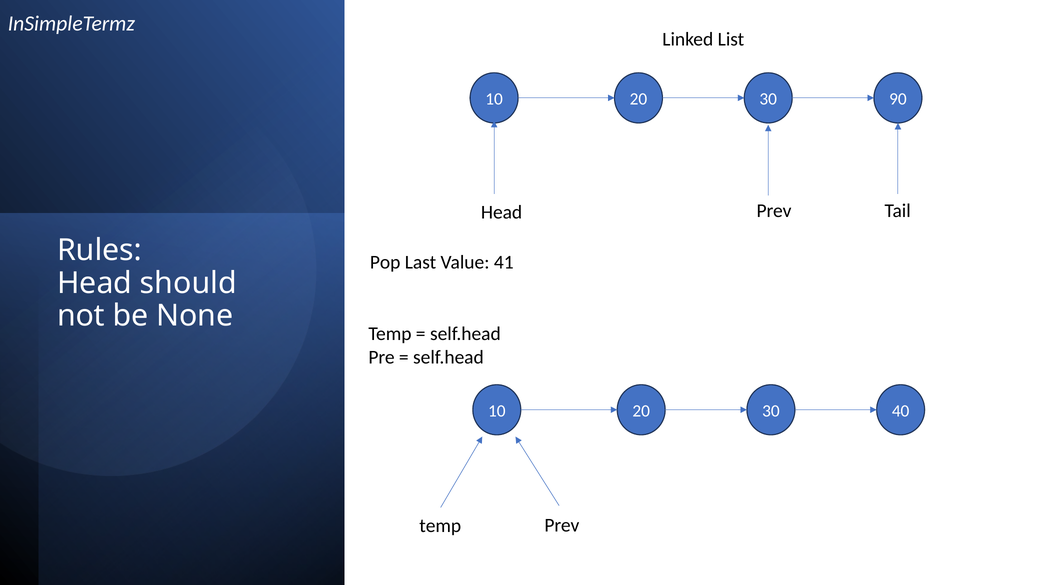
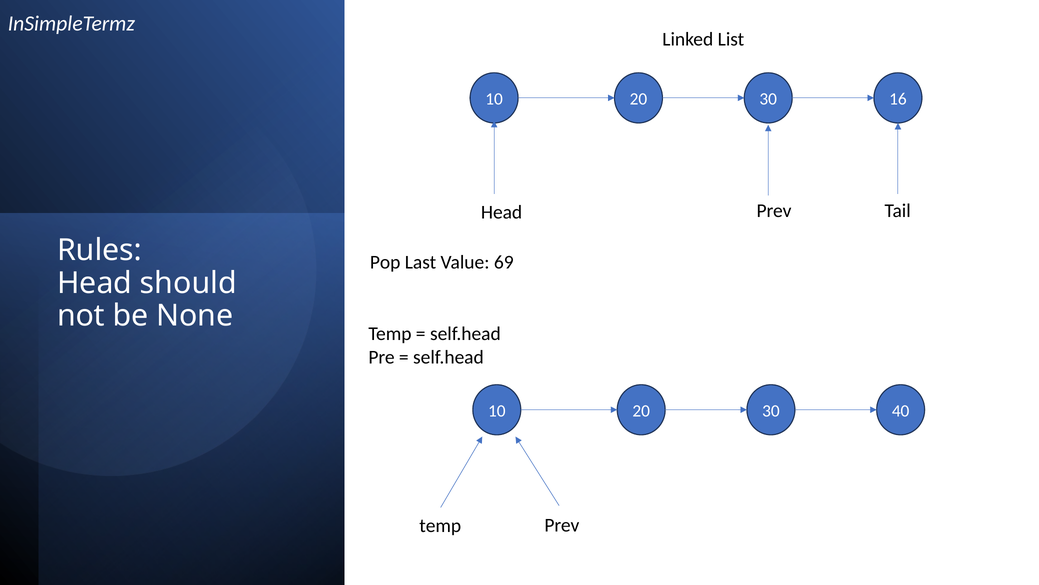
90: 90 -> 16
41: 41 -> 69
